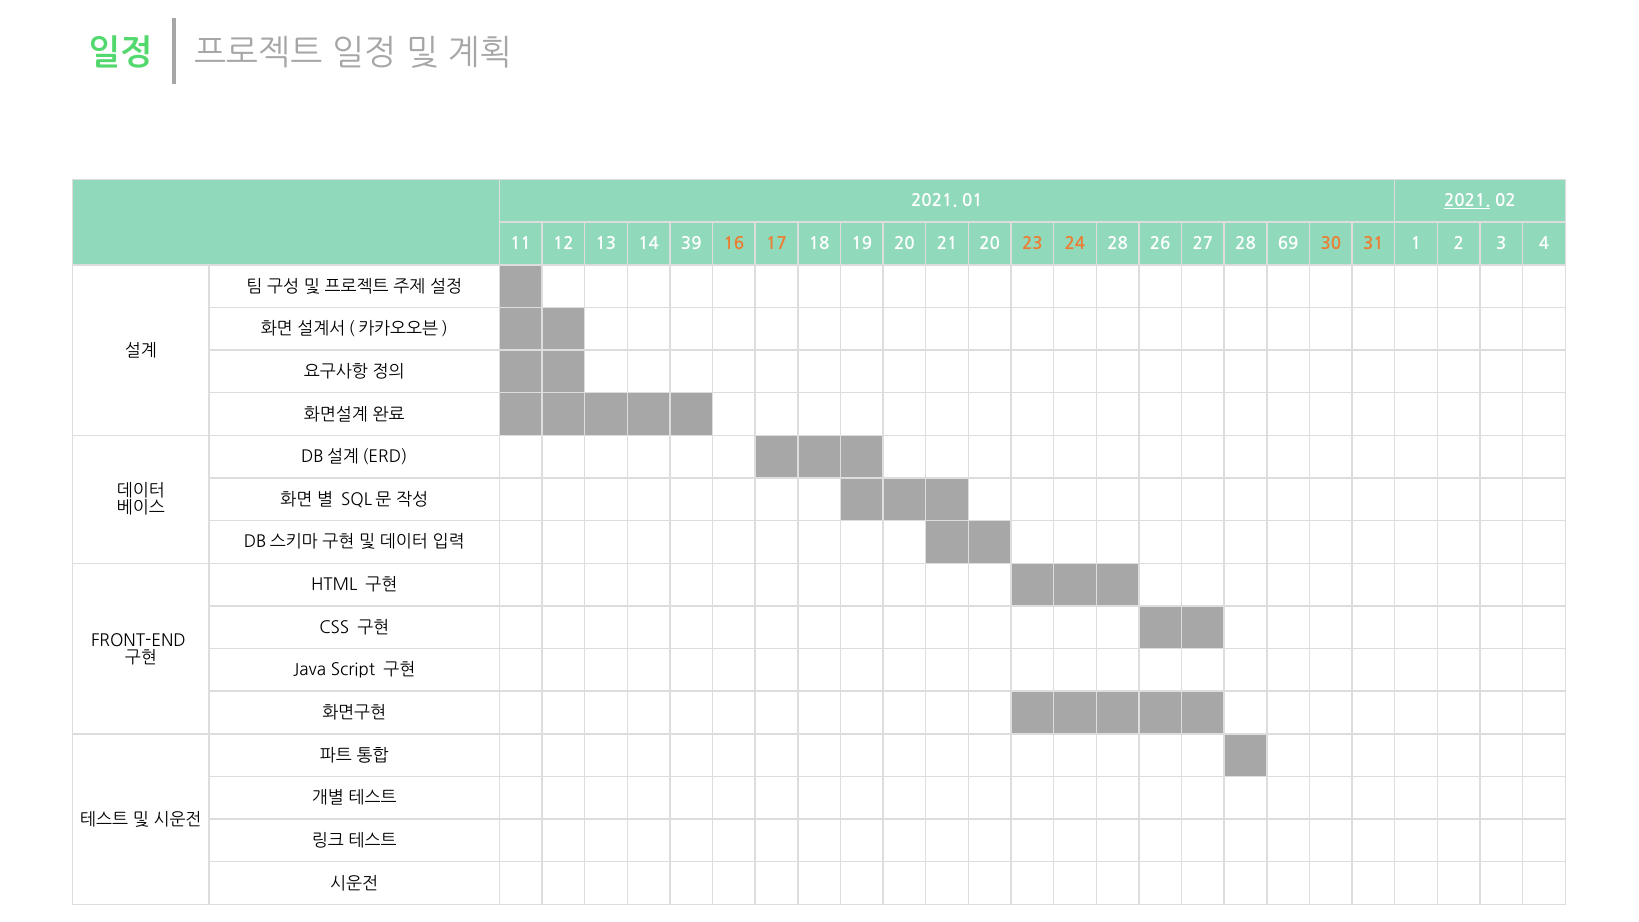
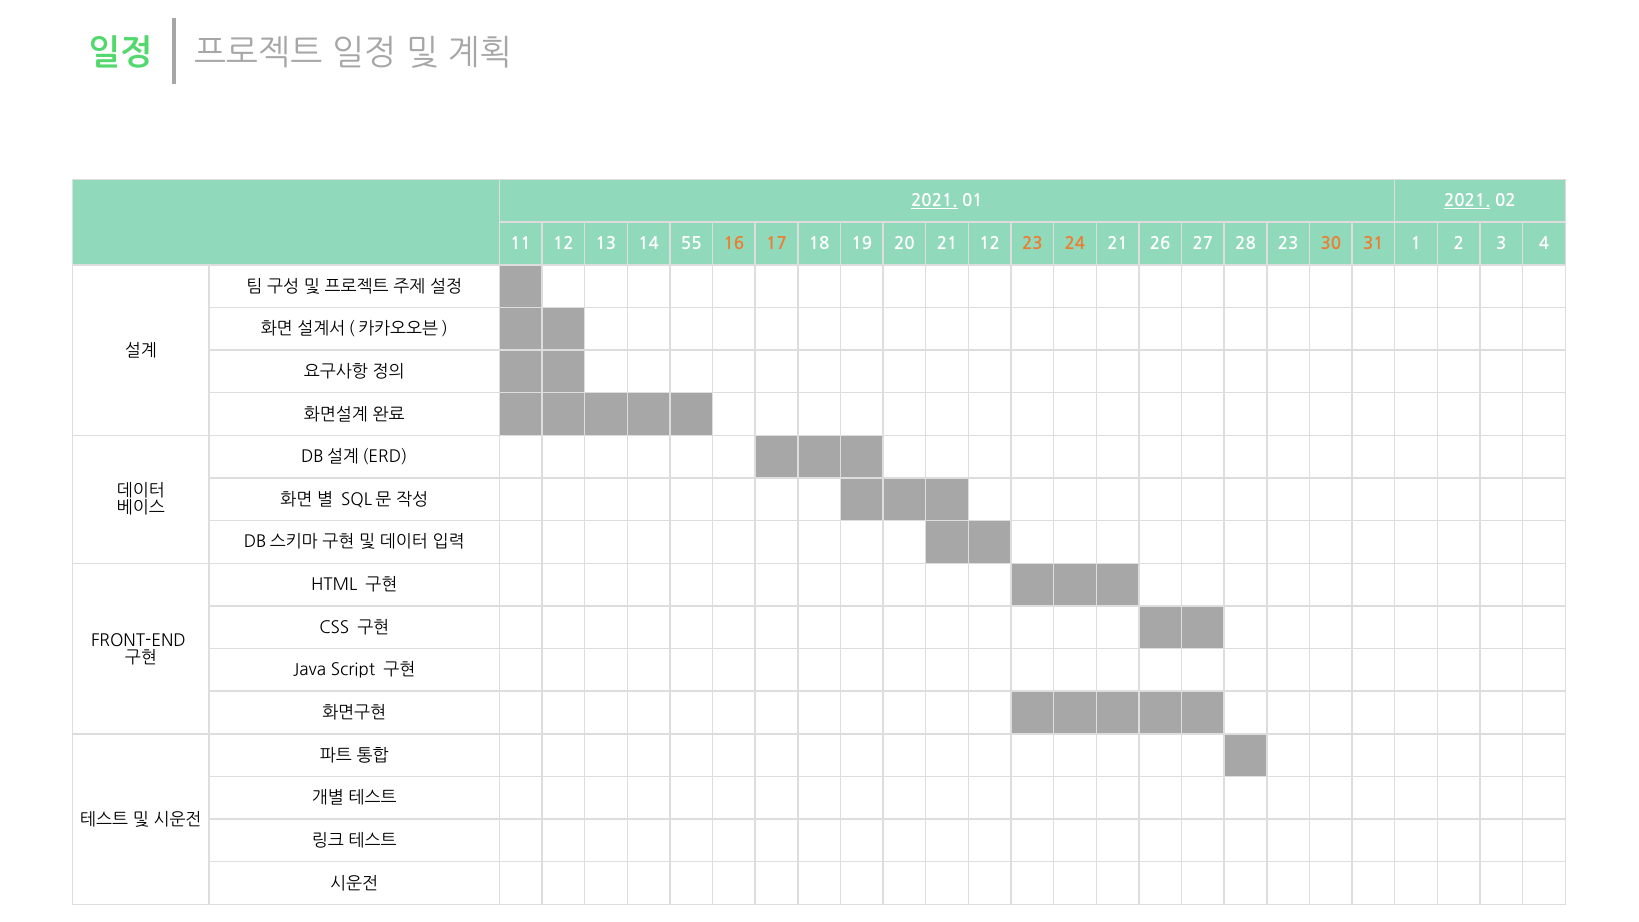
2021 at (934, 201) underline: none -> present
39: 39 -> 55
21 20: 20 -> 12
24 28: 28 -> 21
28 69: 69 -> 23
